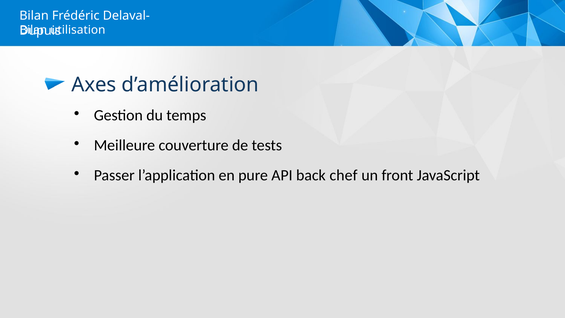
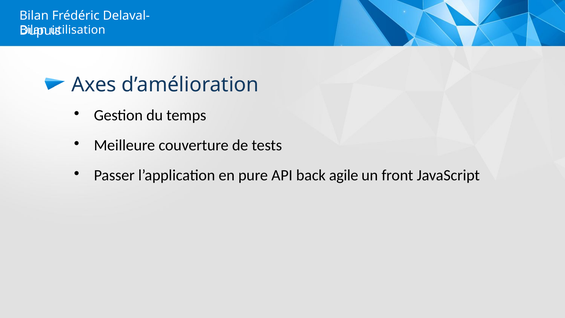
chef: chef -> agile
